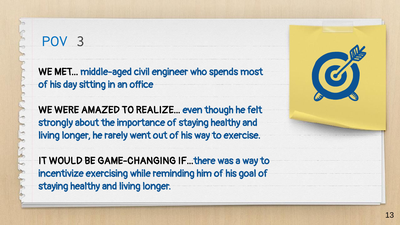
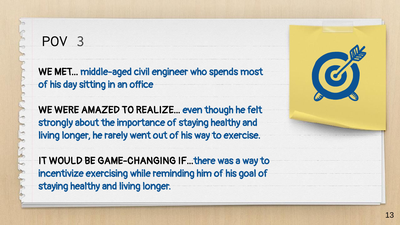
POV colour: blue -> black
